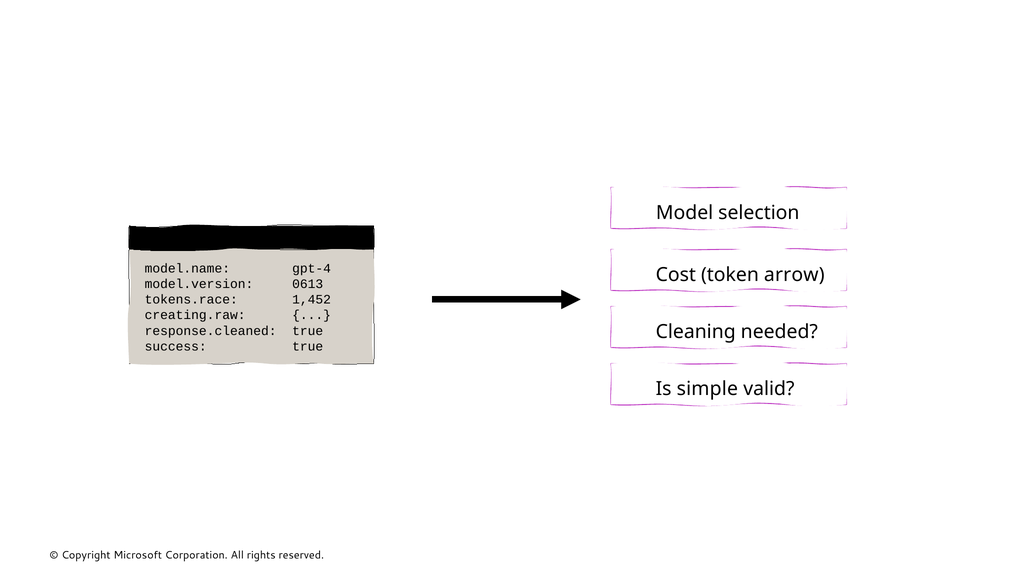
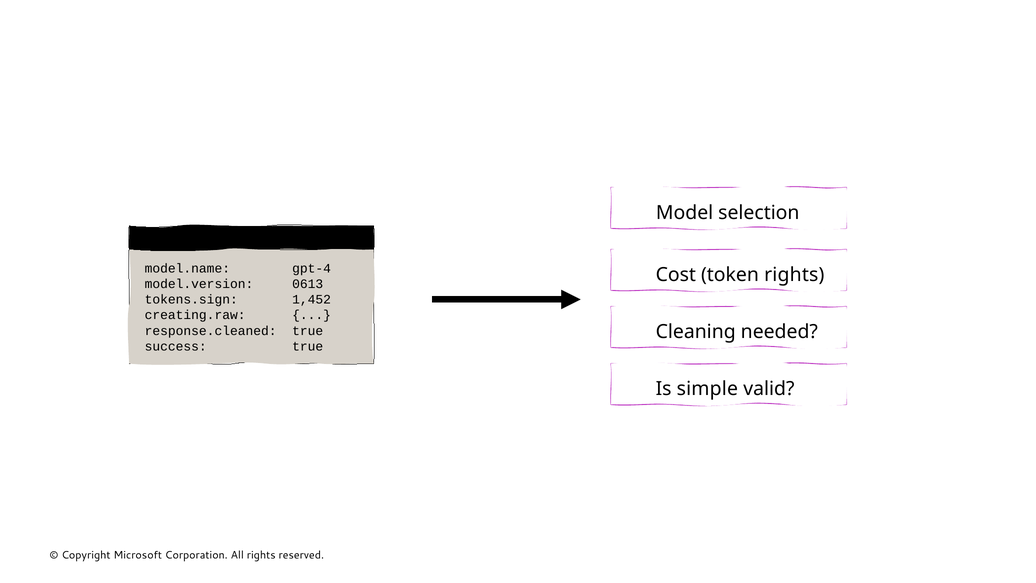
token arrow: arrow -> rights
tokens.race: tokens.race -> tokens.sign
